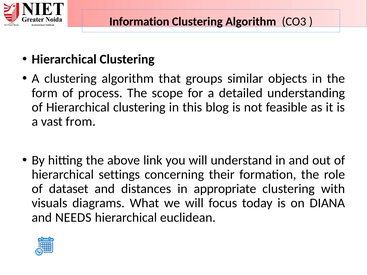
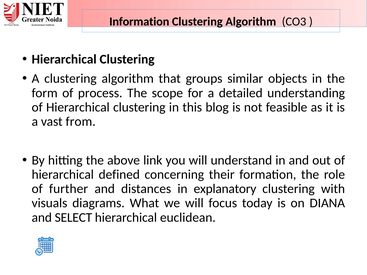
settings: settings -> defined
dataset: dataset -> further
appropriate: appropriate -> explanatory
NEEDS: NEEDS -> SELECT
